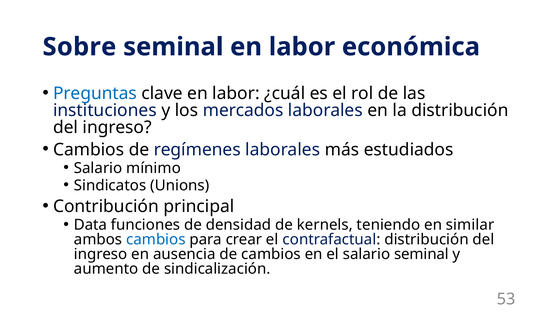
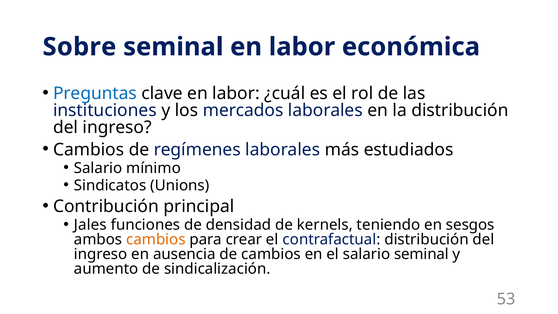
Data: Data -> Jales
similar: similar -> sesgos
cambios at (156, 239) colour: blue -> orange
